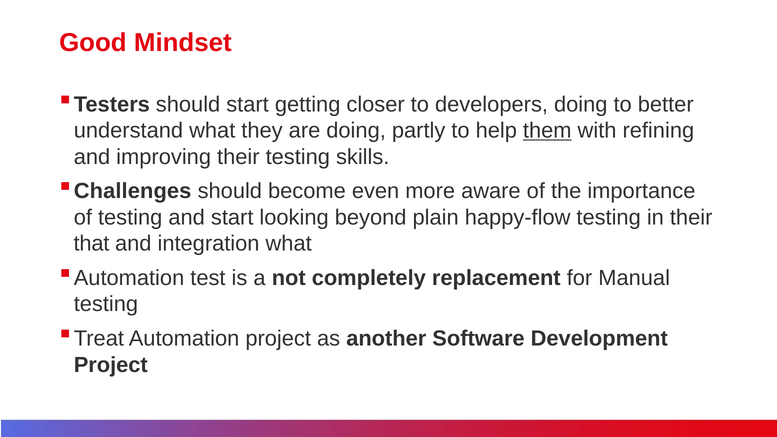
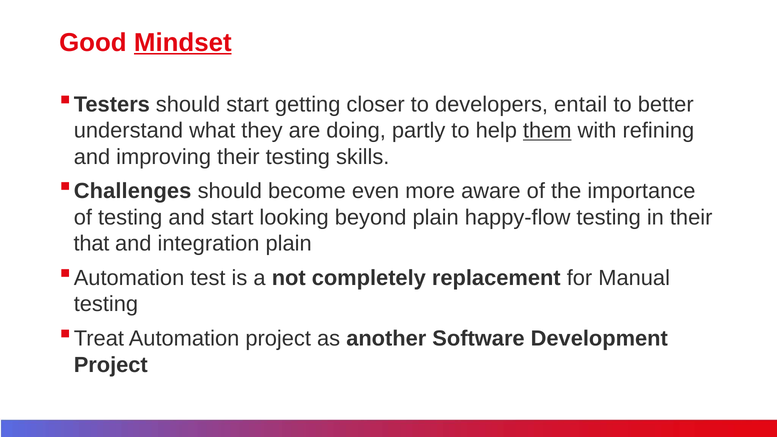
Mindset underline: none -> present
developers doing: doing -> entail
integration what: what -> plain
